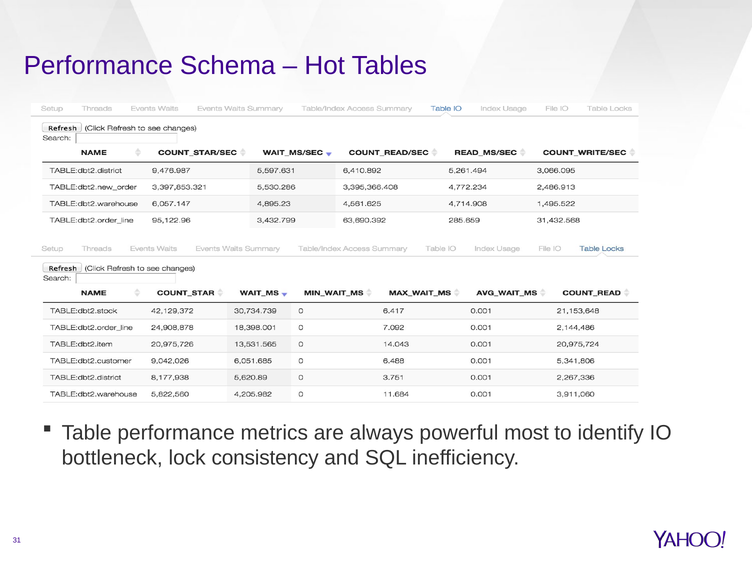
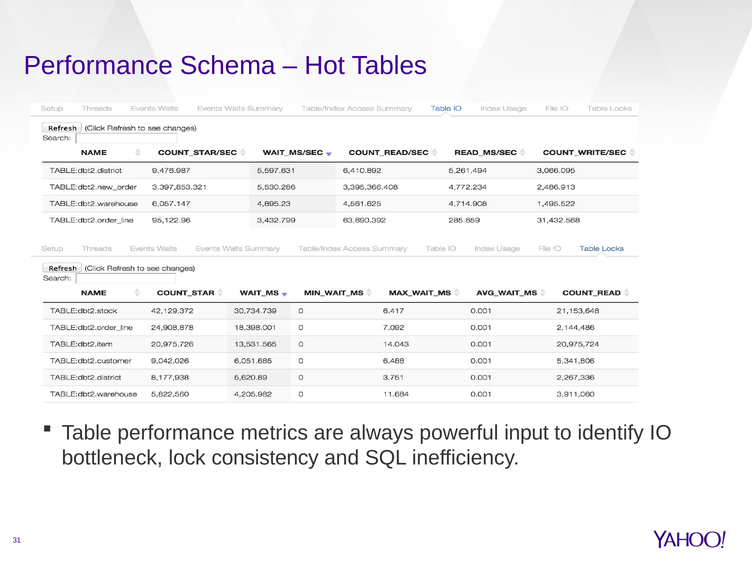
most: most -> input
